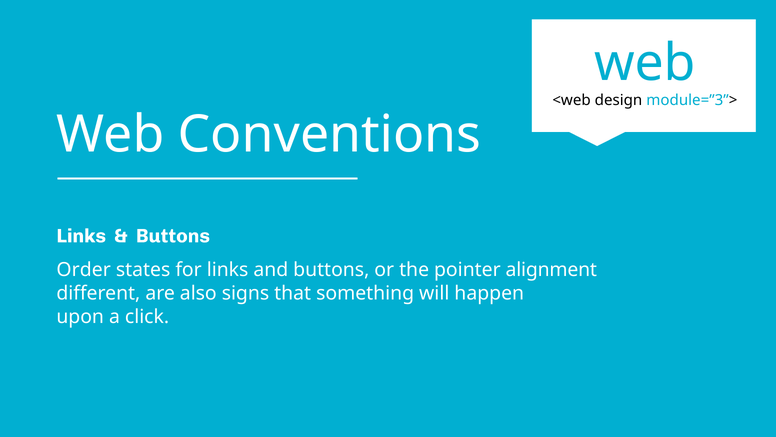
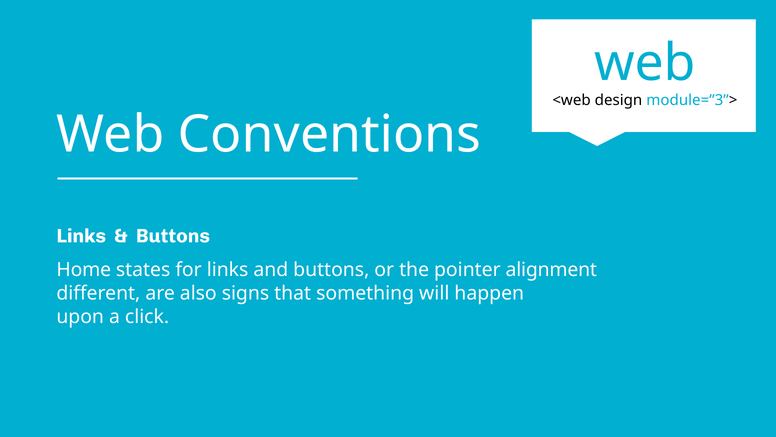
Order: Order -> Home
